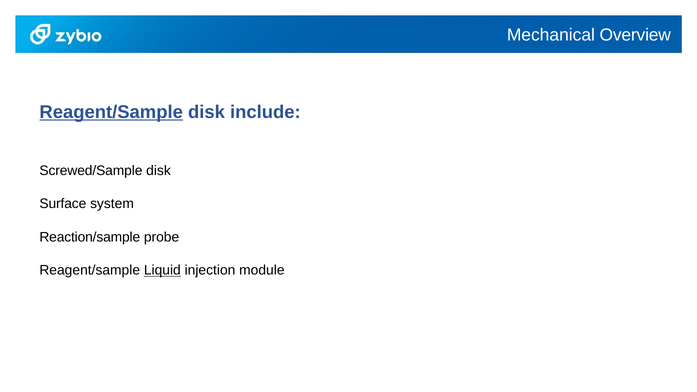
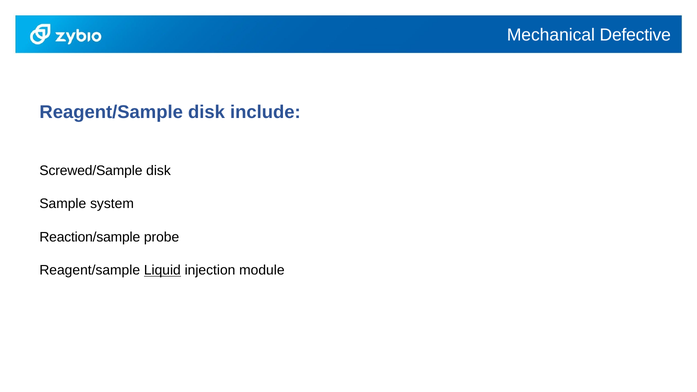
Overview: Overview -> Defective
Reagent/Sample at (111, 112) underline: present -> none
Surface: Surface -> Sample
